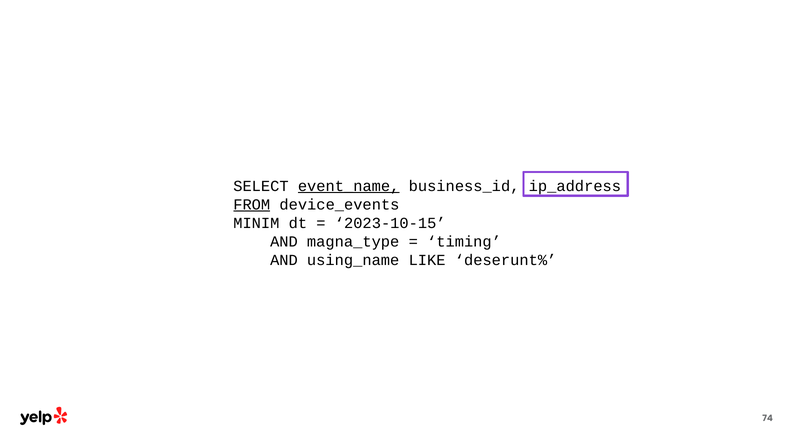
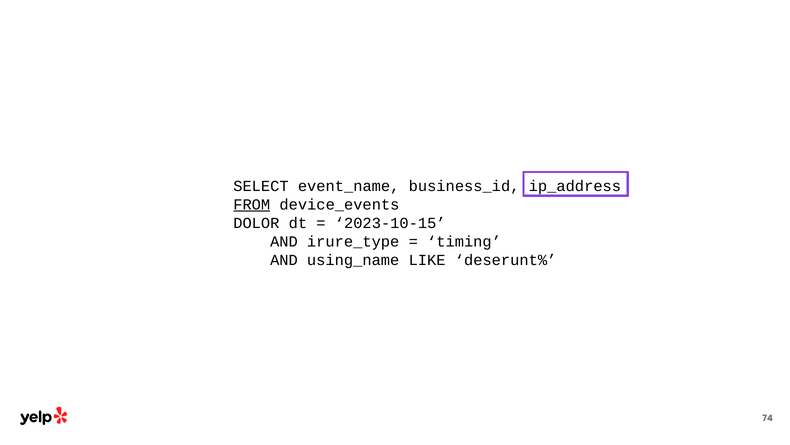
event_name underline: present -> none
MINIM: MINIM -> DOLOR
magna_type: magna_type -> irure_type
